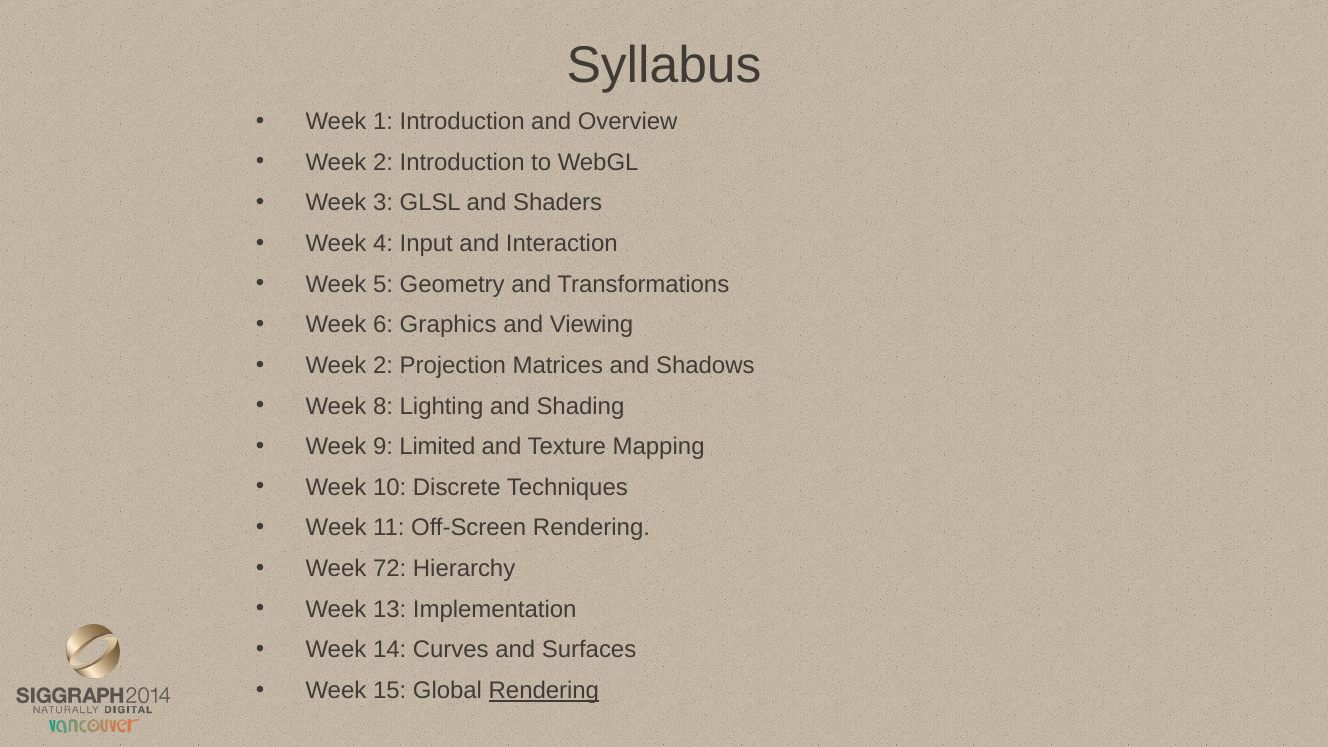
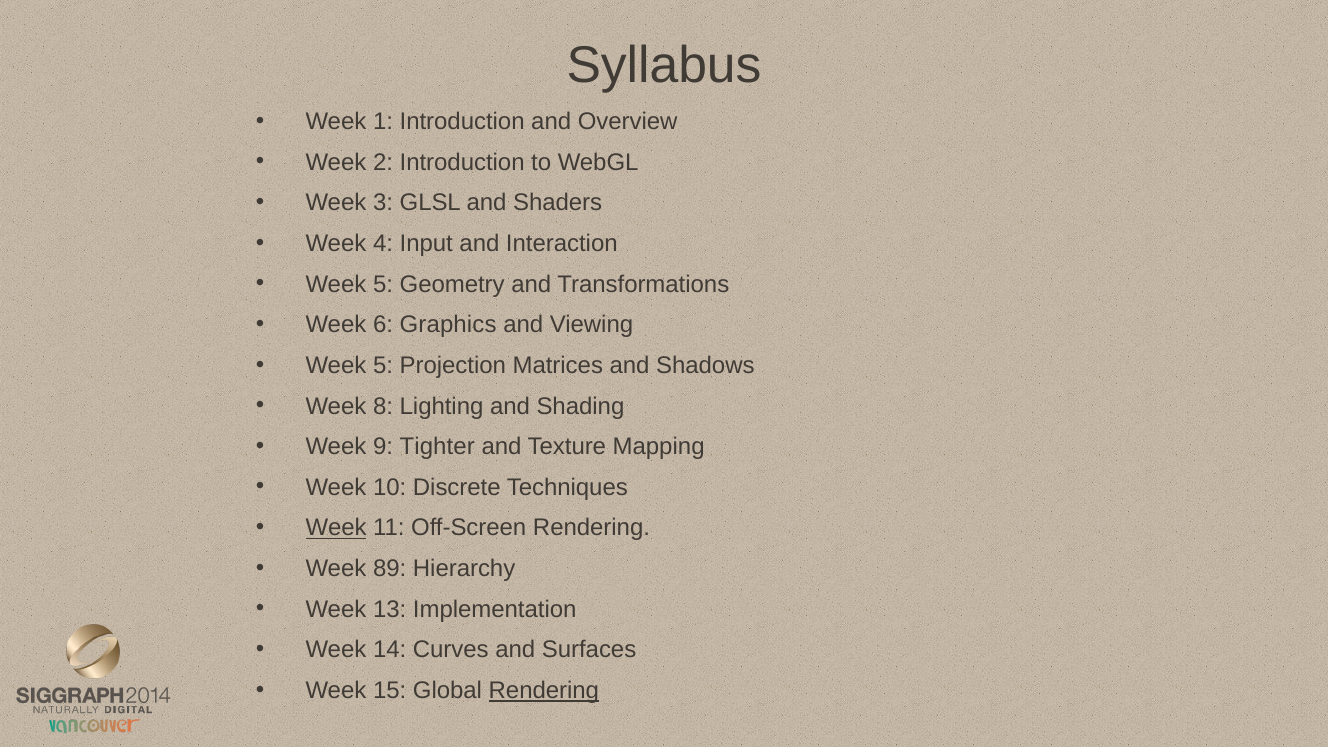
2 at (383, 366): 2 -> 5
Limited: Limited -> Tighter
Week at (336, 528) underline: none -> present
72: 72 -> 89
